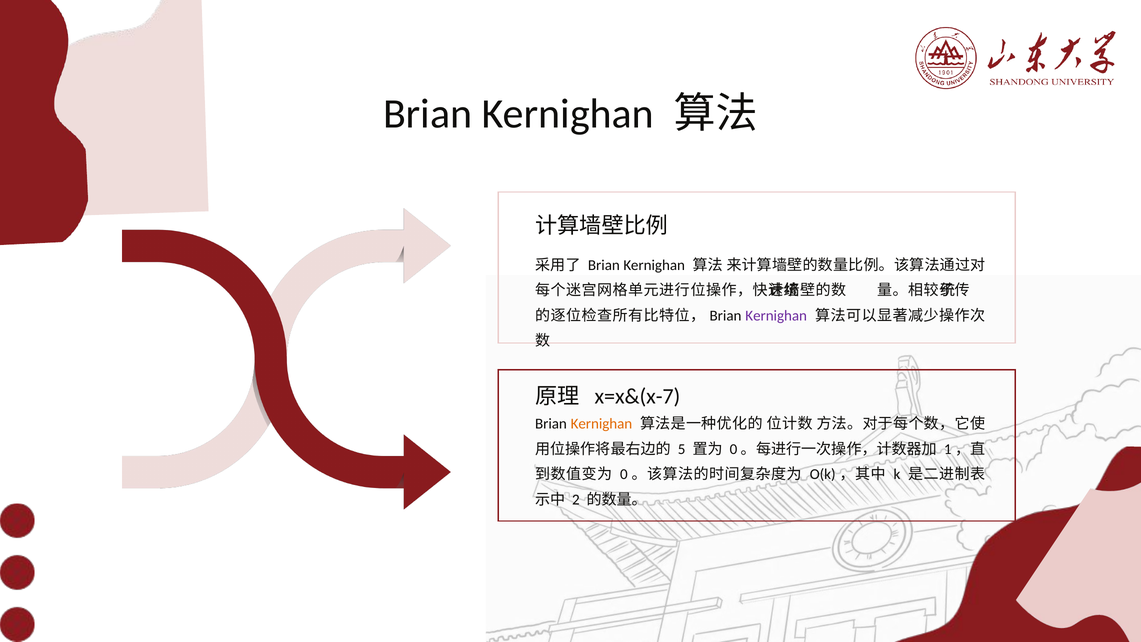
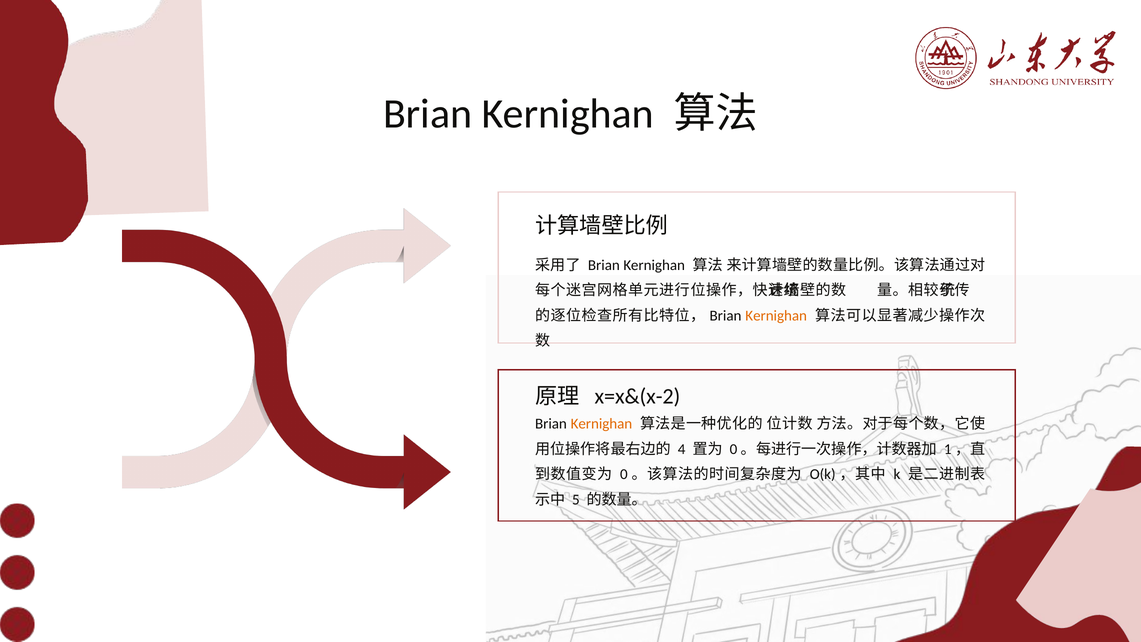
Kernighan at (776, 316) colour: purple -> orange
x=x&(x-7: x=x&(x-7 -> x=x&(x-2
5: 5 -> 4
2: 2 -> 5
